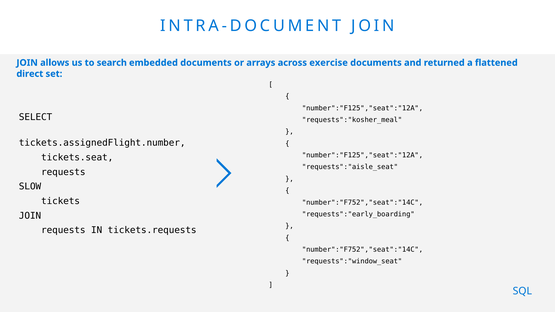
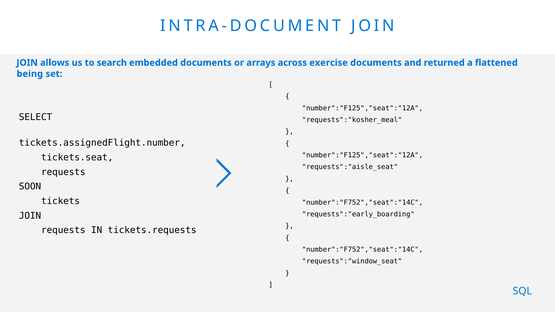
direct: direct -> being
SLOW: SLOW -> SOON
